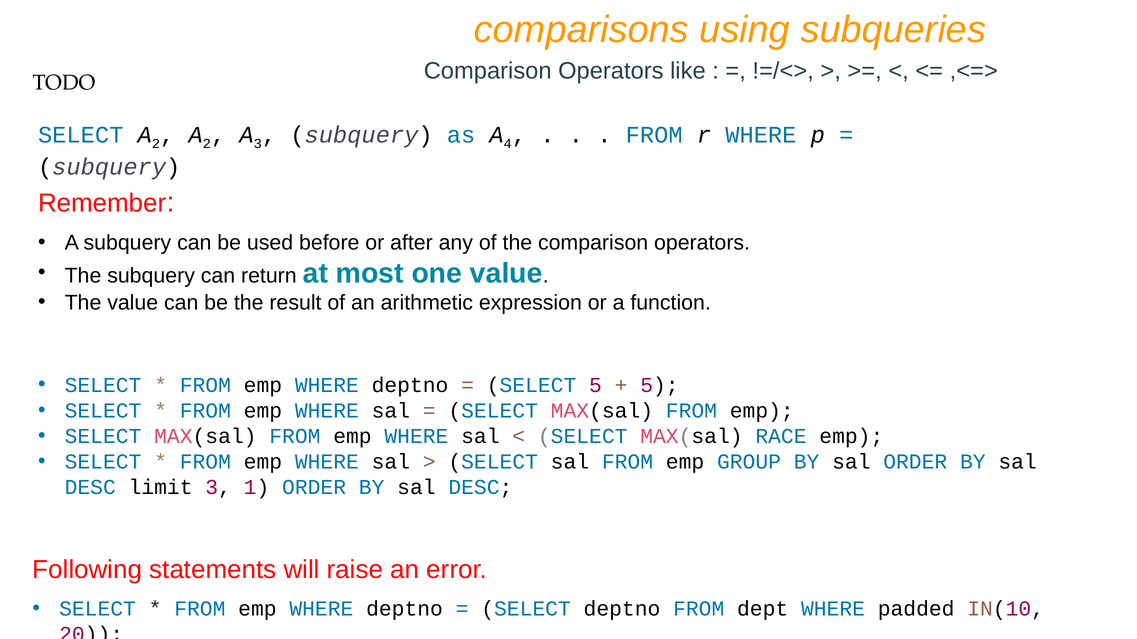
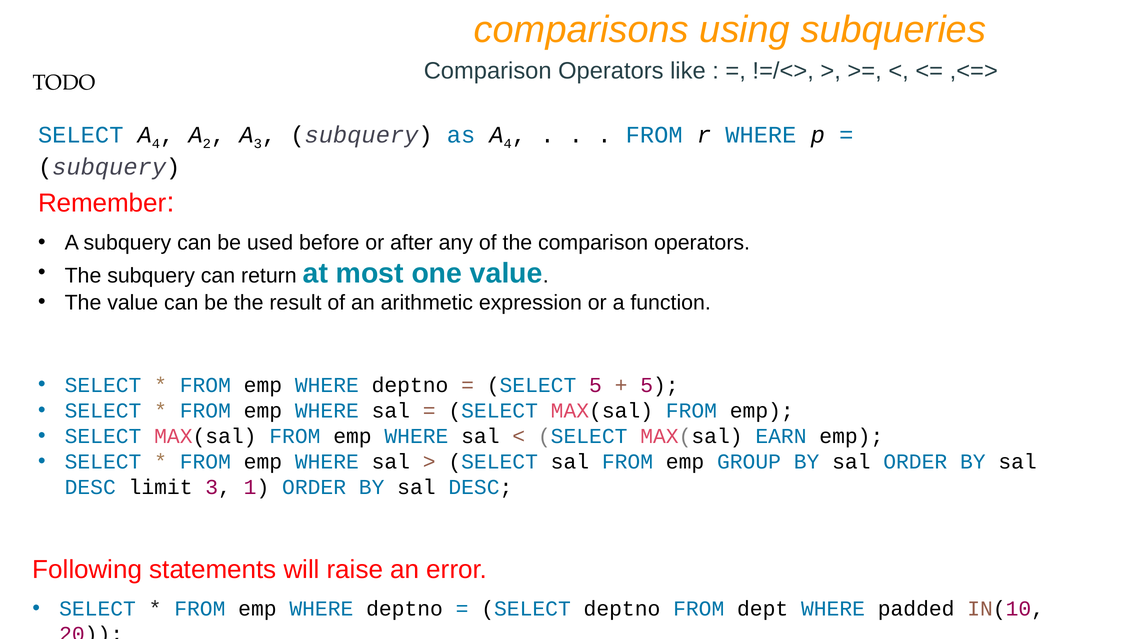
SELECT A 2: 2 -> 4
RACE: RACE -> EARN
